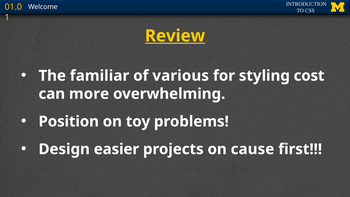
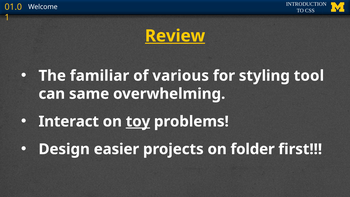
cost: cost -> tool
more: more -> same
Position: Position -> Interact
toy underline: none -> present
cause: cause -> folder
